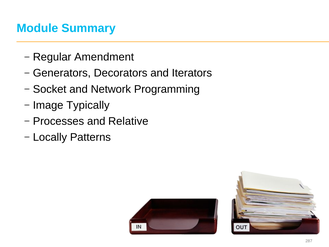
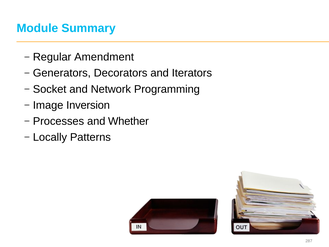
Typically: Typically -> Inversion
Relative: Relative -> Whether
